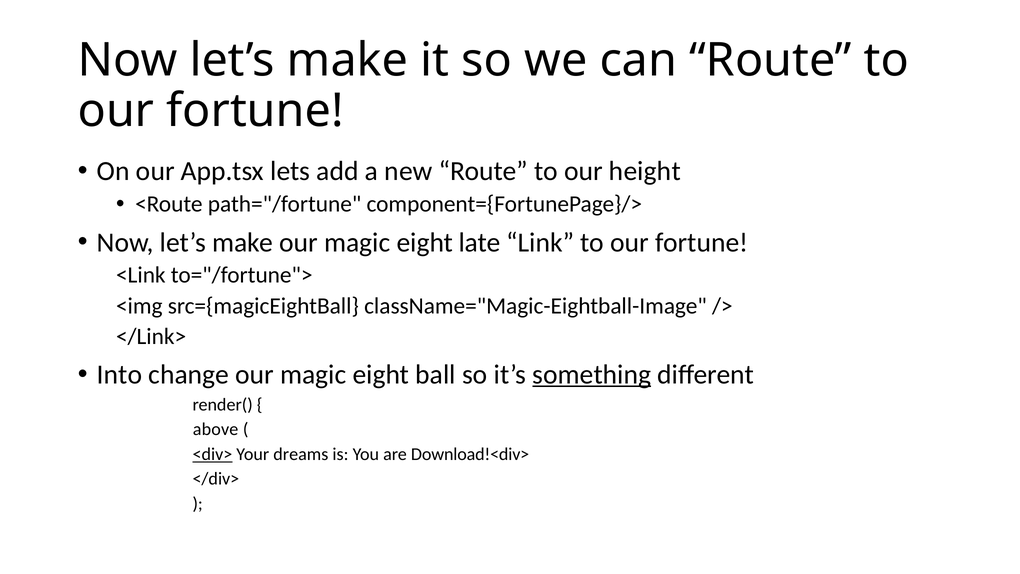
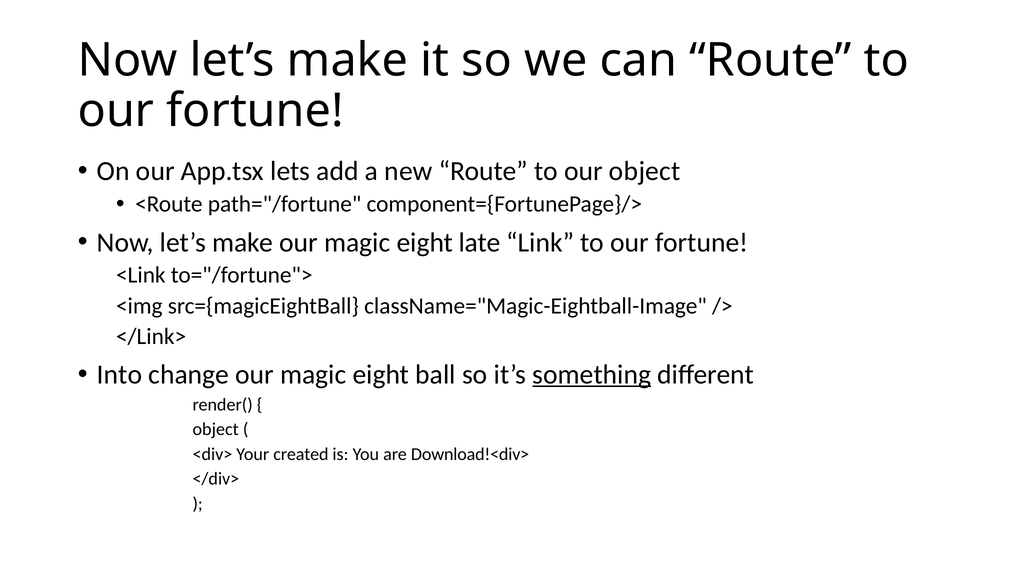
our height: height -> object
above at (216, 429): above -> object
<div> underline: present -> none
dreams: dreams -> created
